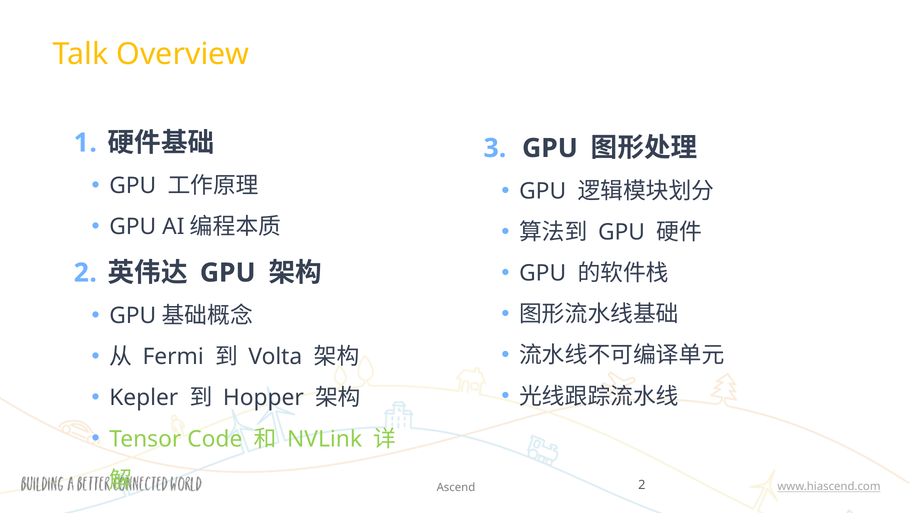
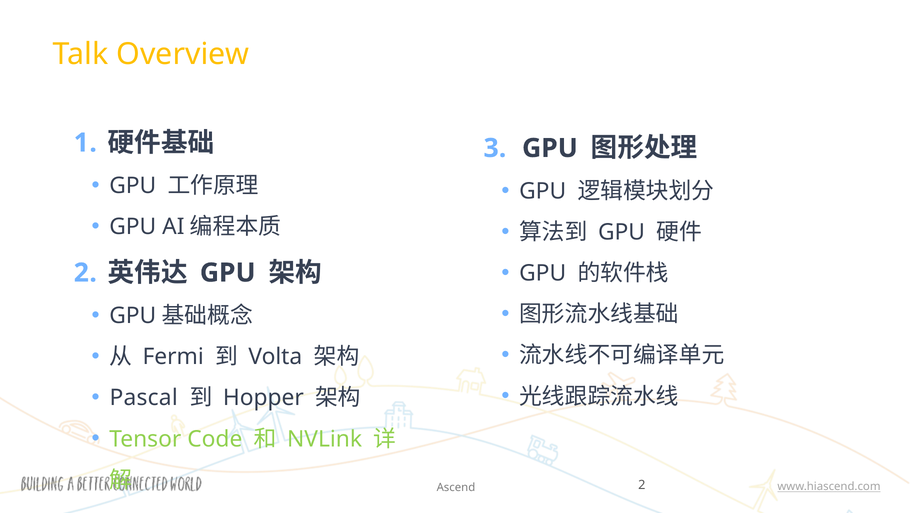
Kepler: Kepler -> Pascal
